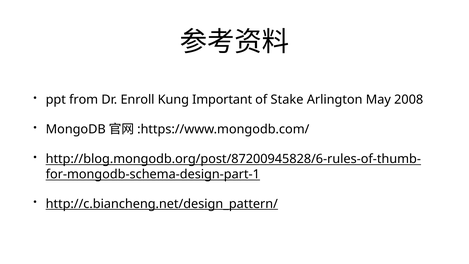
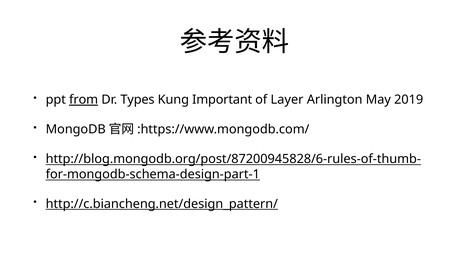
from underline: none -> present
Enroll: Enroll -> Types
Stake: Stake -> Layer
2008: 2008 -> 2019
